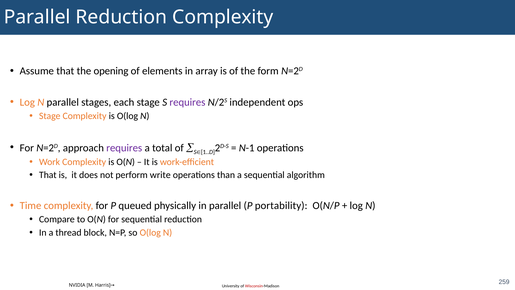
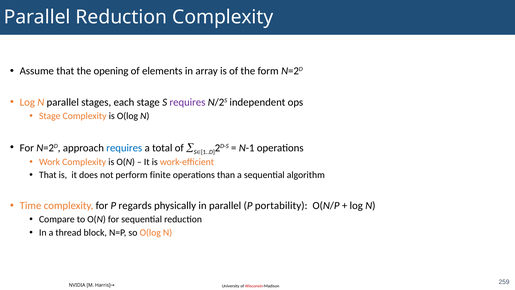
requires at (124, 148) colour: purple -> blue
write: write -> finite
queued: queued -> regards
